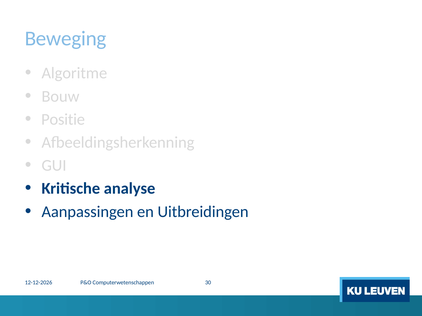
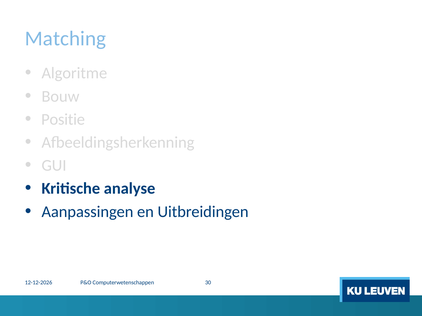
Beweging: Beweging -> Matching
